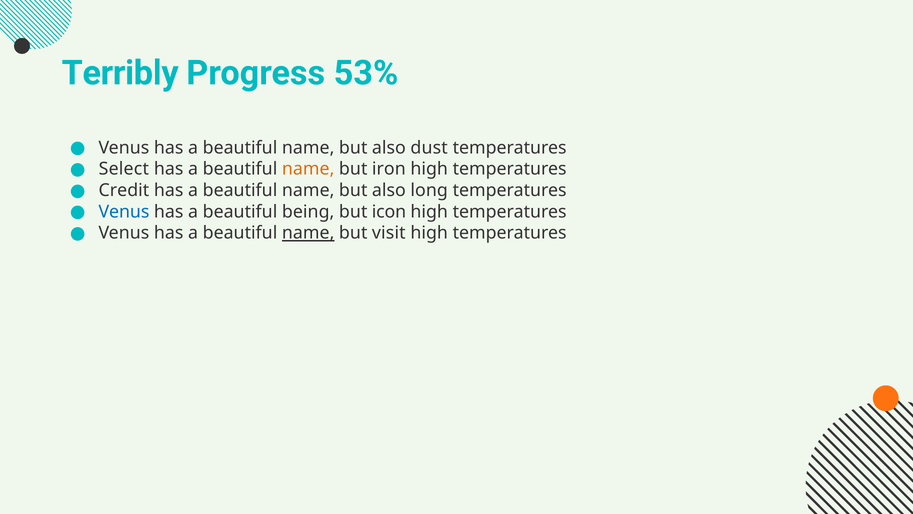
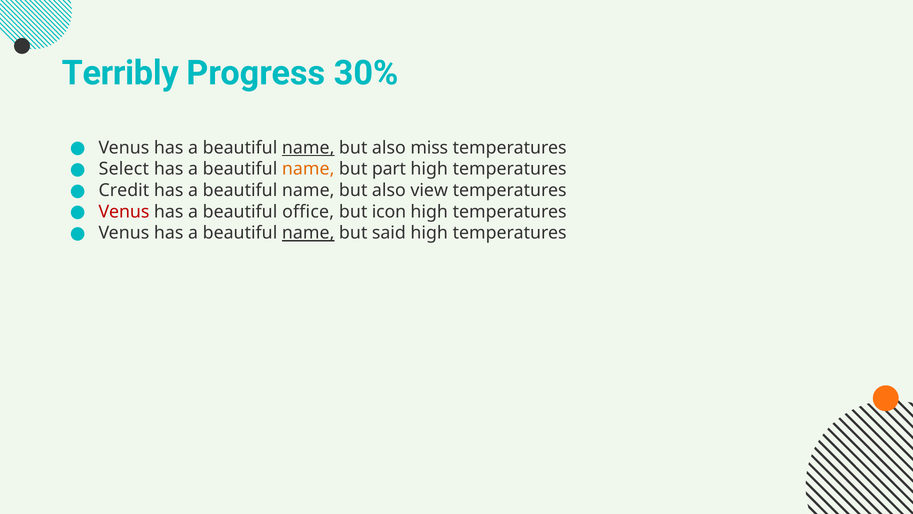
53%: 53% -> 30%
name at (308, 148) underline: none -> present
dust: dust -> miss
iron: iron -> part
long: long -> view
Venus at (124, 212) colour: blue -> red
being: being -> office
visit: visit -> said
